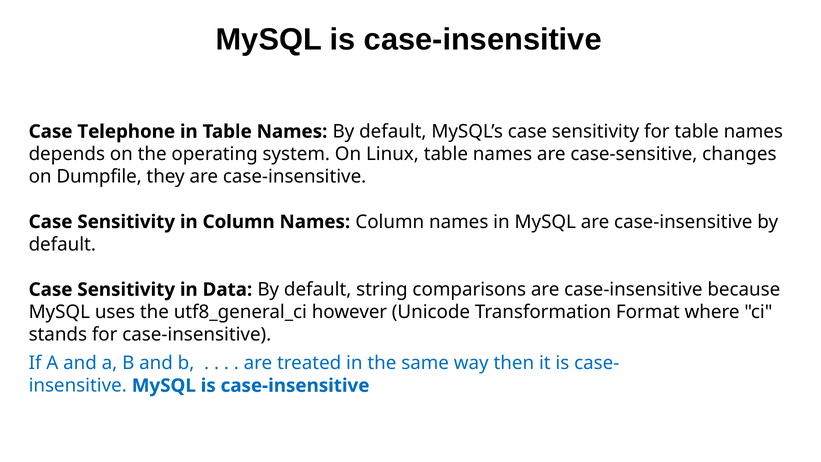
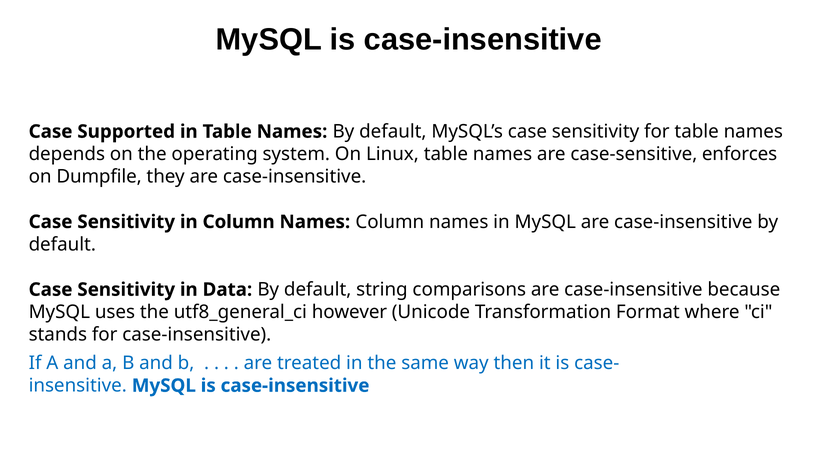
Telephone: Telephone -> Supported
changes: changes -> enforces
